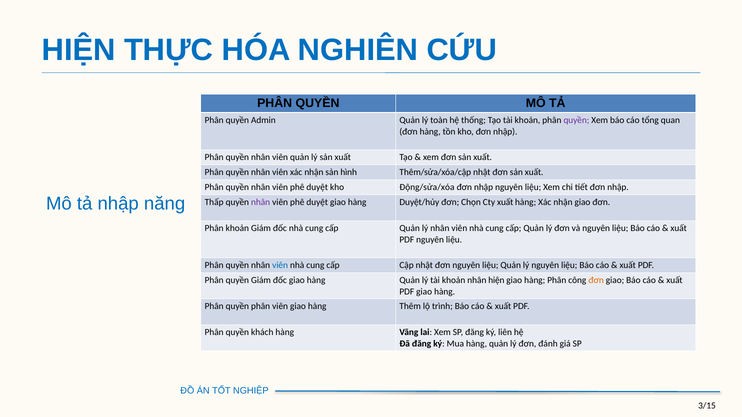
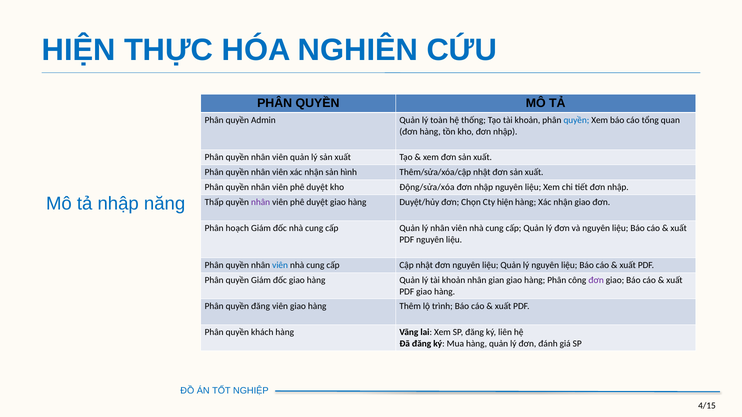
quyền at (576, 120) colour: purple -> blue
Cty xuất: xuất -> hiện
Phân khoản: khoản -> hoạch
nhân hiện: hiện -> gian
đơn at (596, 281) colour: orange -> purple
quyền phân: phân -> đăng
3/15: 3/15 -> 4/15
